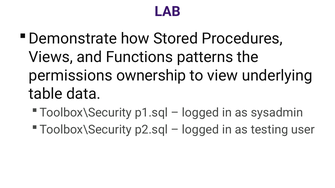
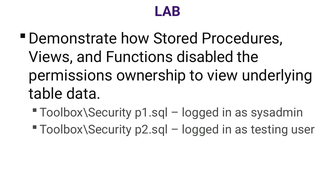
patterns: patterns -> disabled
